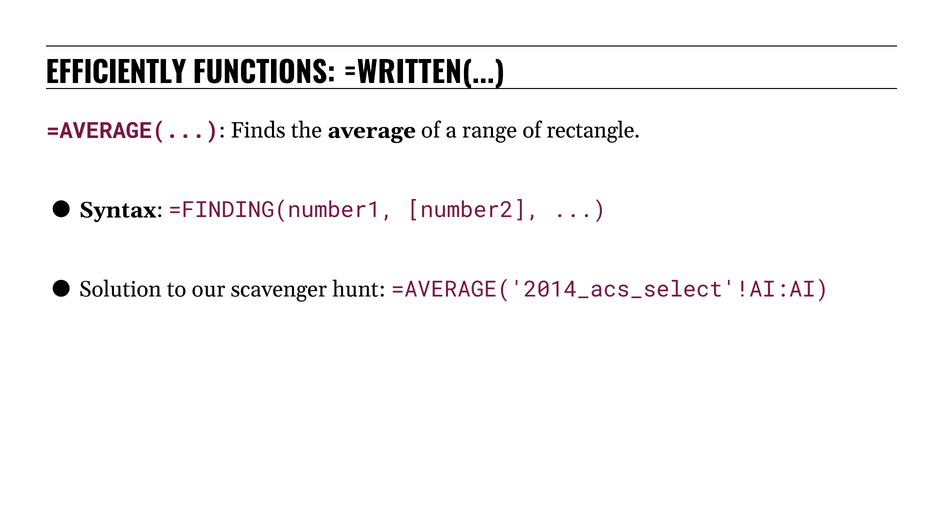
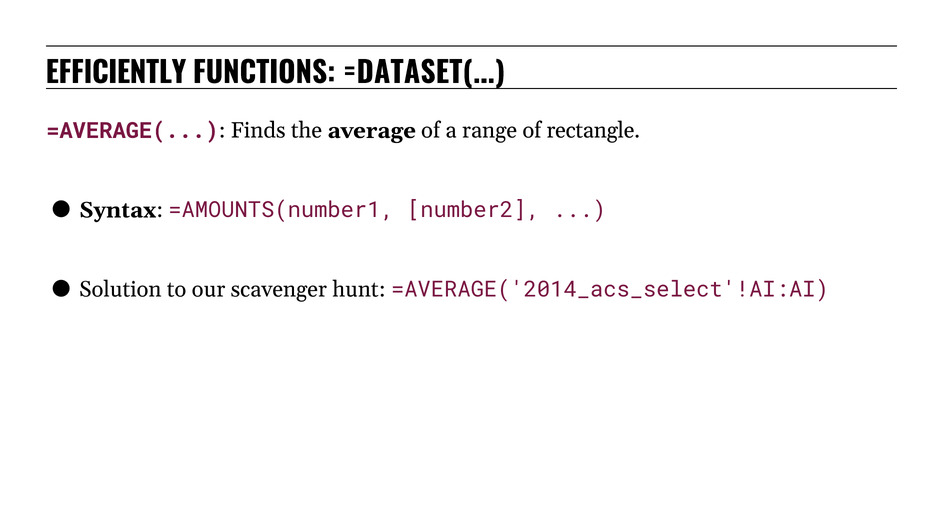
=WRITTEN(: =WRITTEN( -> =DATASET(
=FINDING(number1: =FINDING(number1 -> =AMOUNTS(number1
